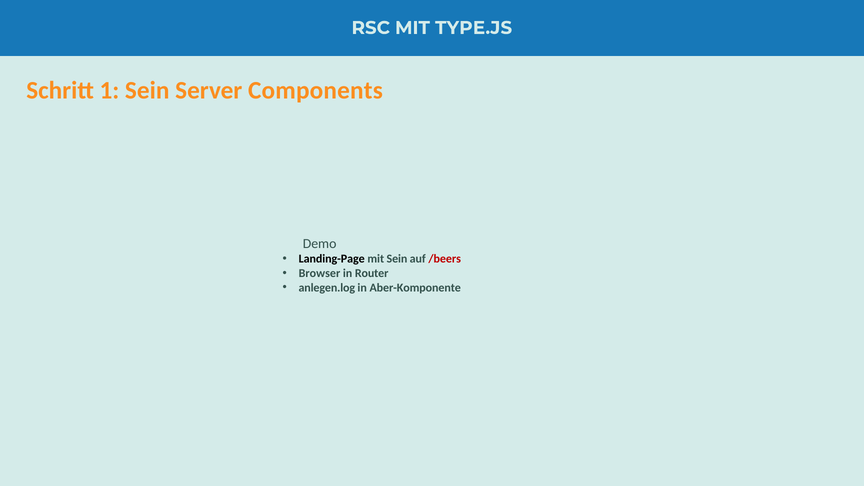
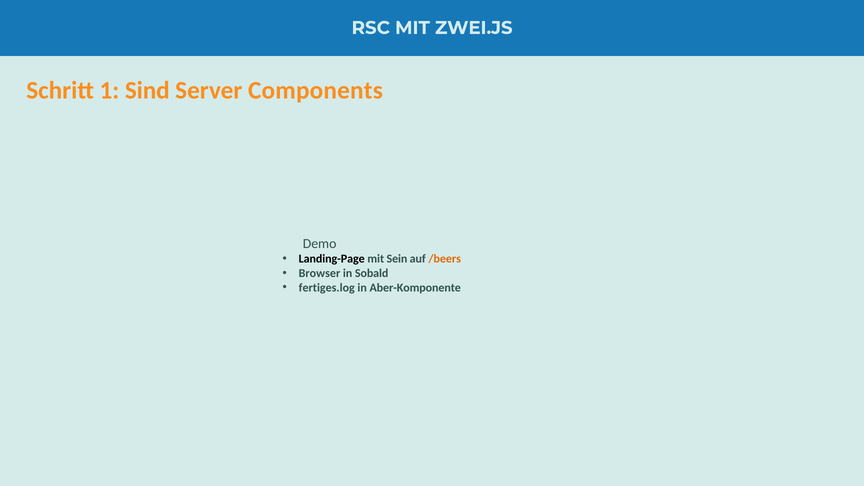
TYPE.JS: TYPE.JS -> ZWEI.JS
1 Sein: Sein -> Sind
/beers colour: red -> orange
Router: Router -> Sobald
anlegen.log: anlegen.log -> fertiges.log
